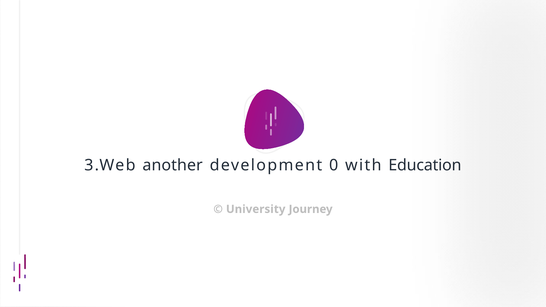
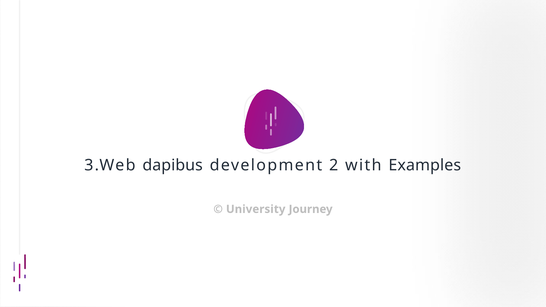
another: another -> dapibus
0: 0 -> 2
Education: Education -> Examples
